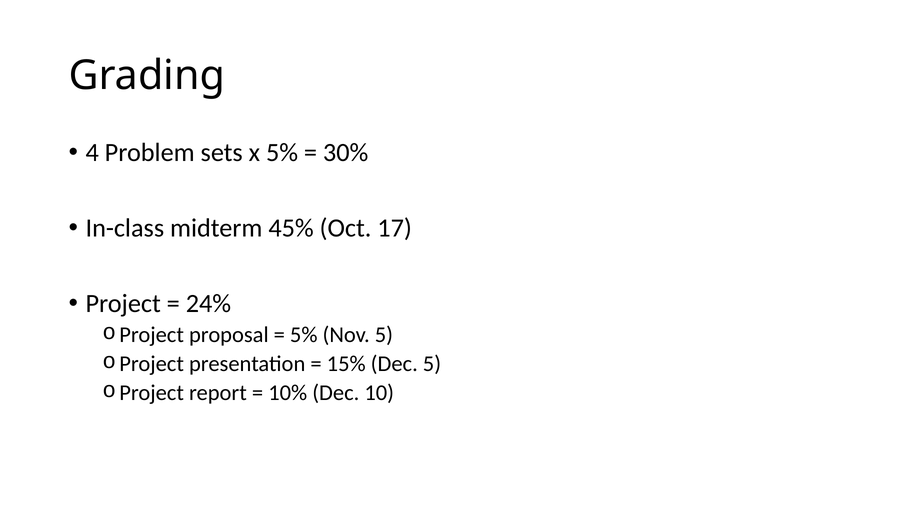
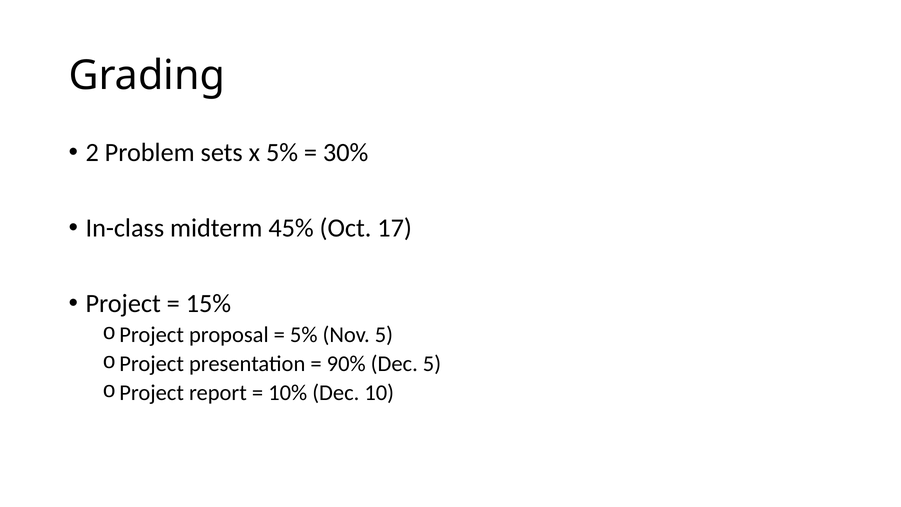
4: 4 -> 2
24%: 24% -> 15%
15%: 15% -> 90%
